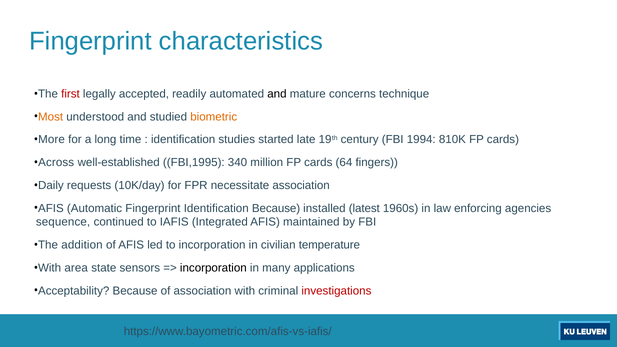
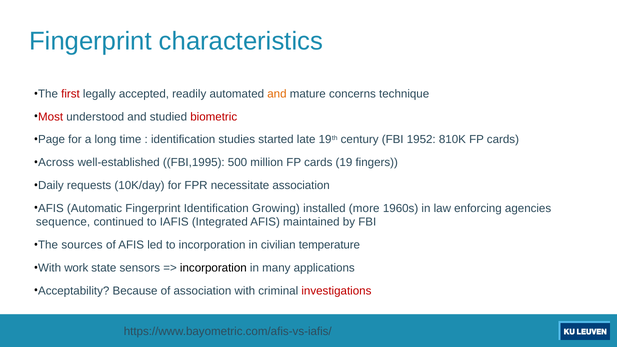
and at (277, 94) colour: black -> orange
Most colour: orange -> red
biometric colour: orange -> red
More: More -> Page
1994: 1994 -> 1952
340: 340 -> 500
64: 64 -> 19
Identification Because: Because -> Growing
latest: latest -> more
addition: addition -> sources
area: area -> work
